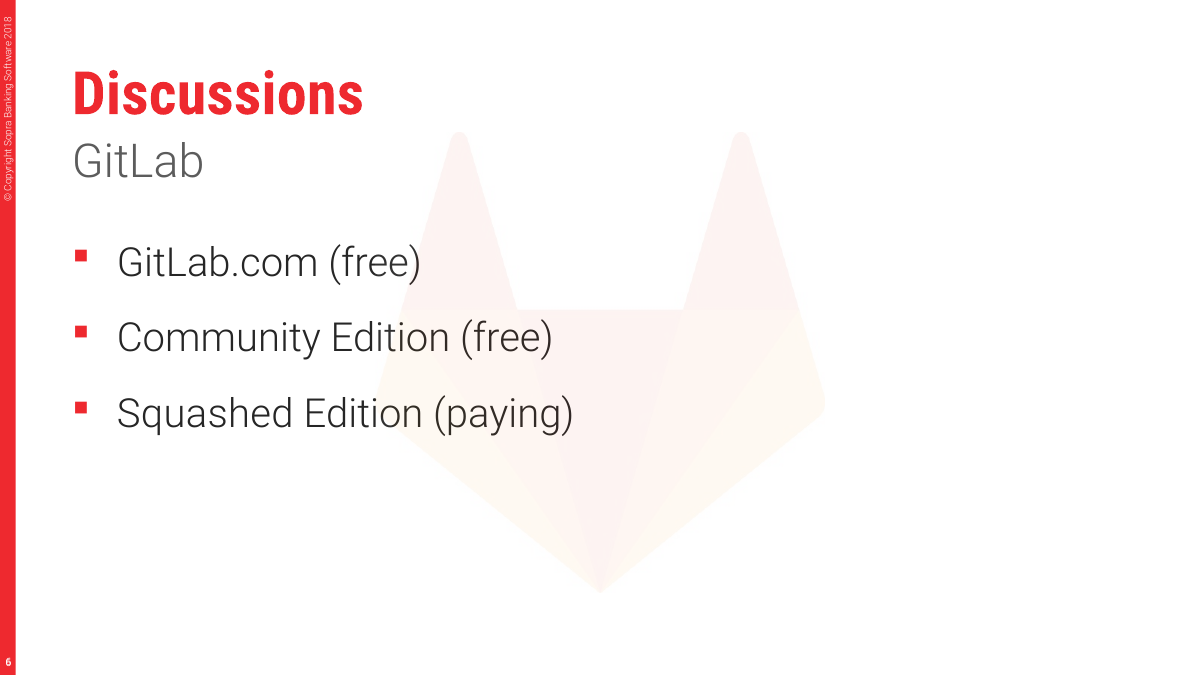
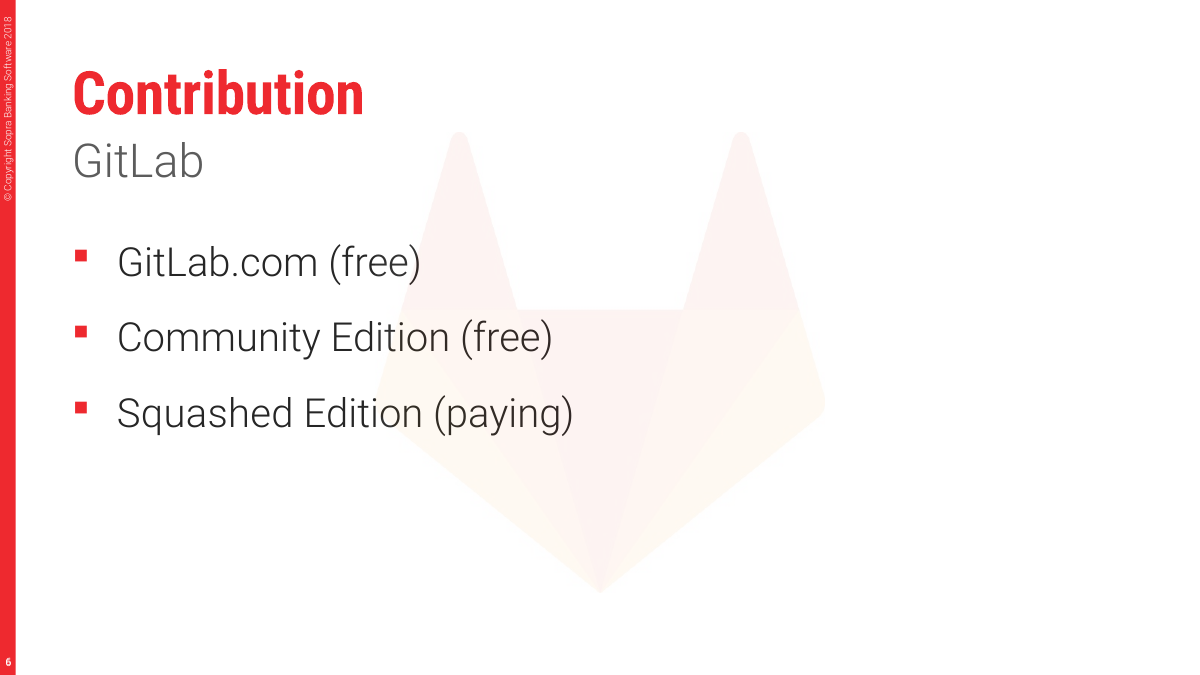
Discussions: Discussions -> Contribution
